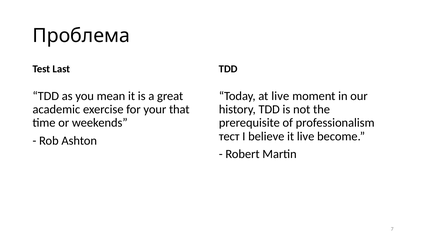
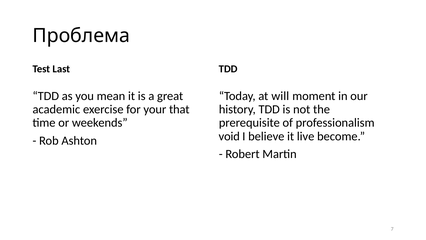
at live: live -> will
тест: тест -> void
